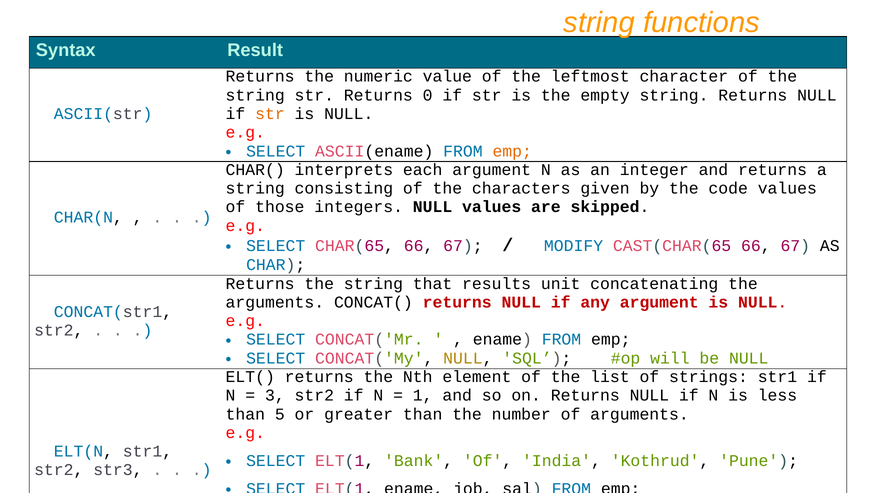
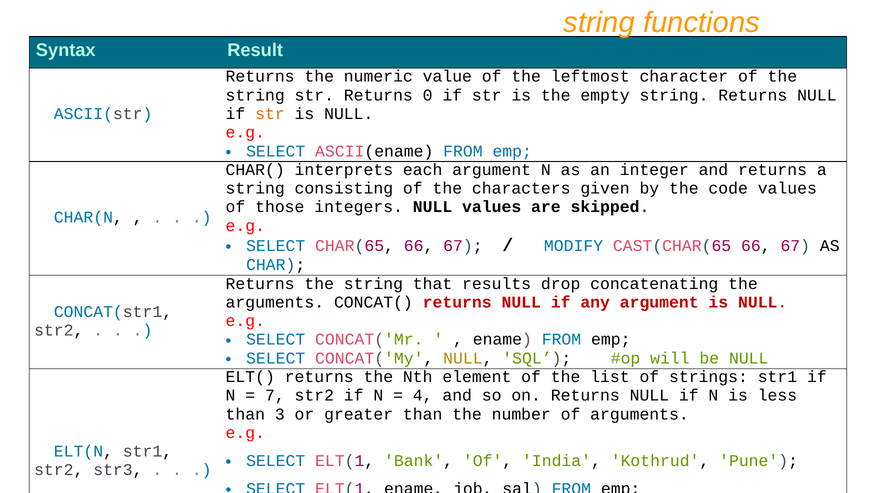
emp at (512, 151) colour: orange -> blue
unit: unit -> drop
3: 3 -> 7
1: 1 -> 4
5: 5 -> 3
